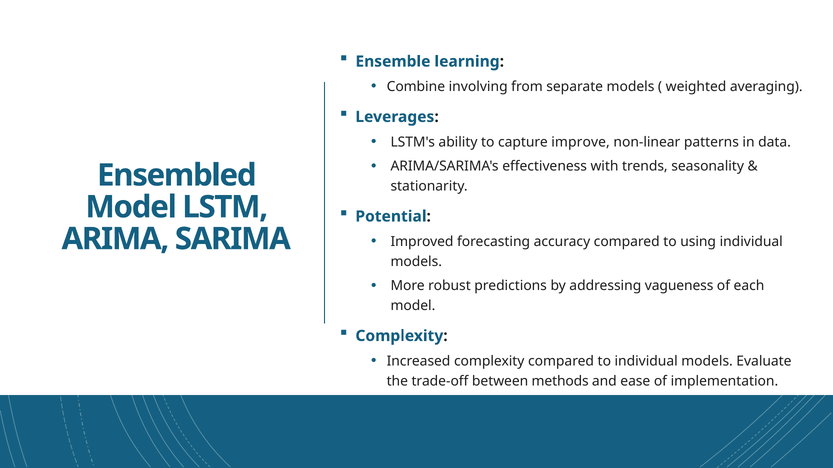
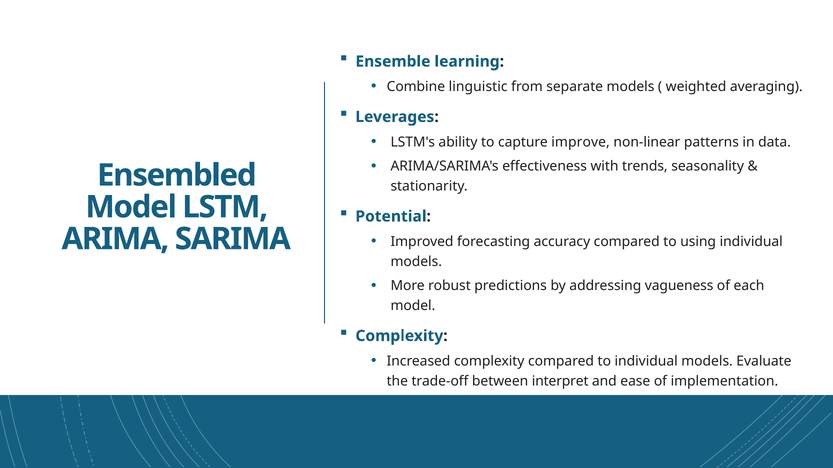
involving: involving -> linguistic
methods: methods -> interpret
